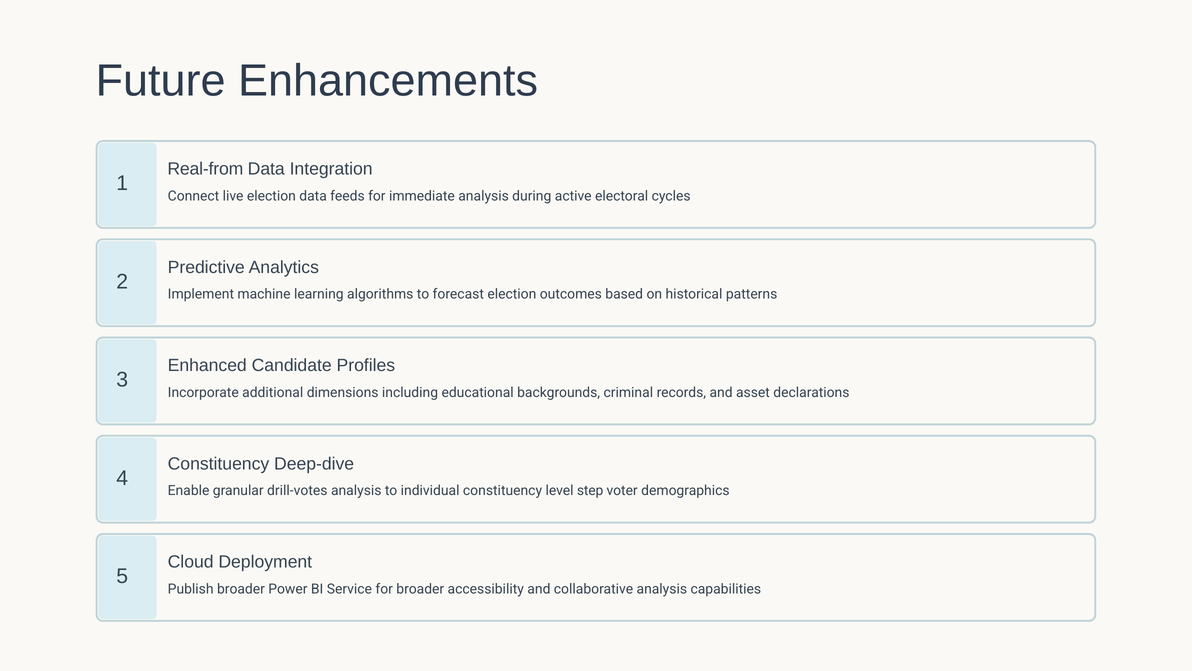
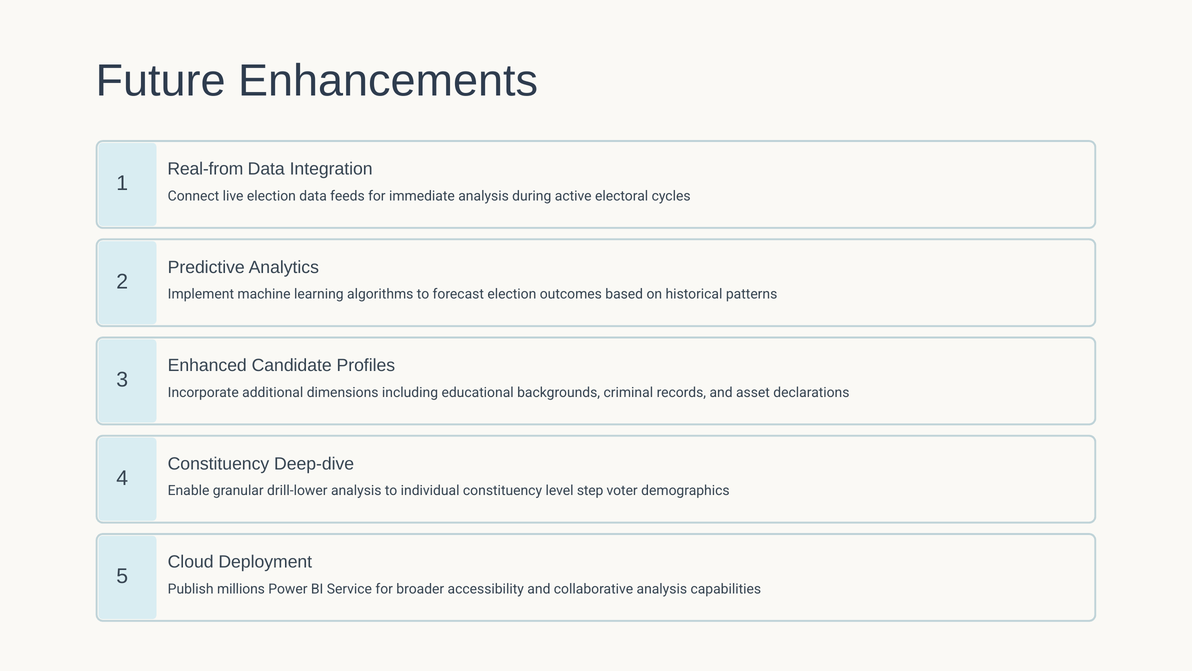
drill-votes: drill-votes -> drill-lower
Publish broader: broader -> millions
